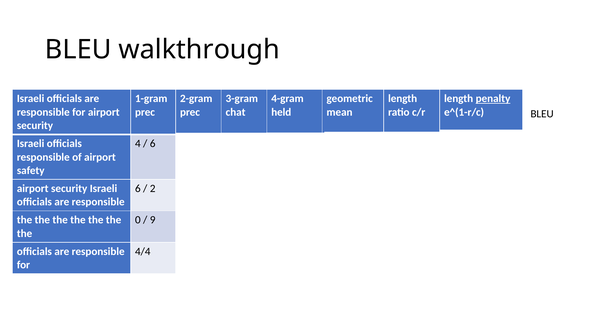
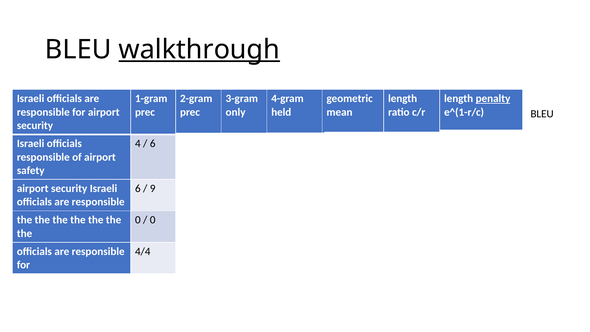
walkthrough underline: none -> present
chat: chat -> only
2 at (153, 188): 2 -> 9
9 at (153, 220): 9 -> 0
